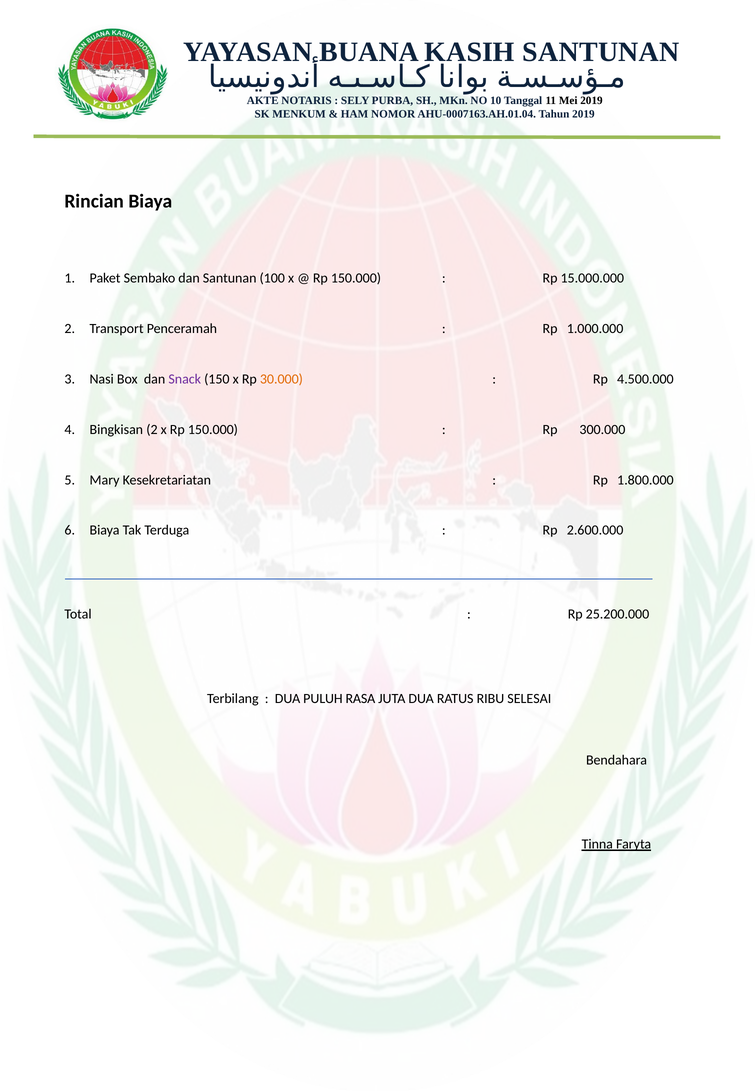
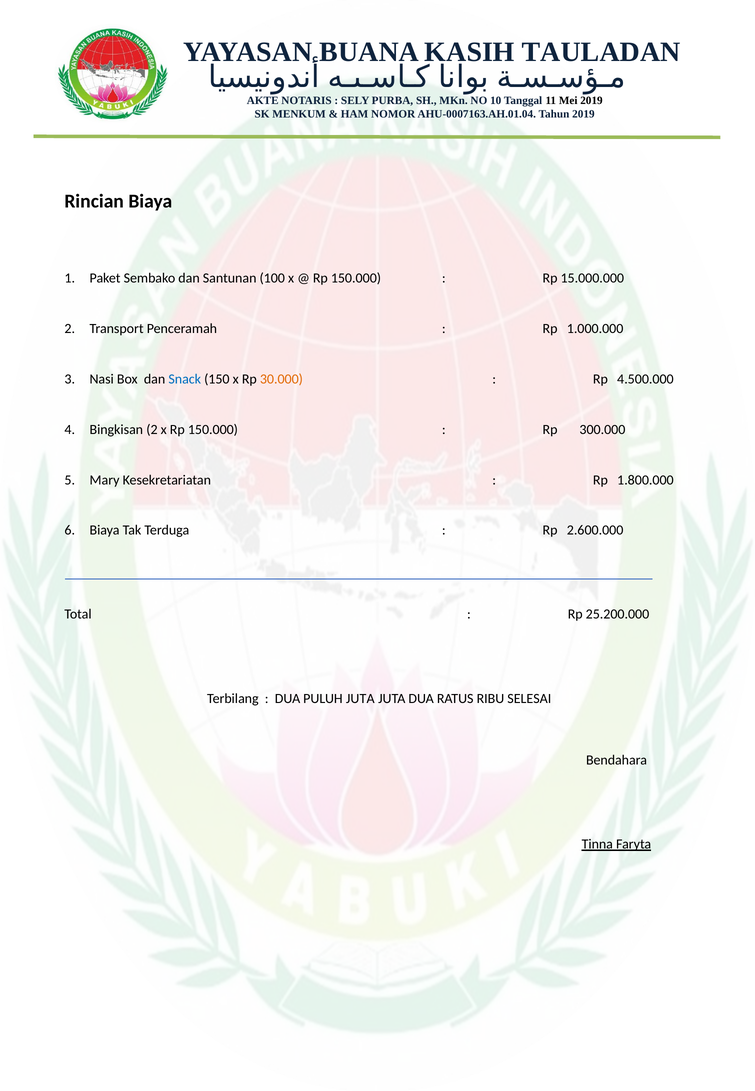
KASIH SANTUNAN: SANTUNAN -> TAULADAN
Snack colour: purple -> blue
PULUH RASA: RASA -> JUTA
